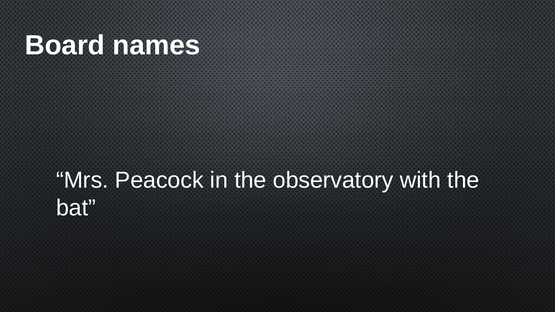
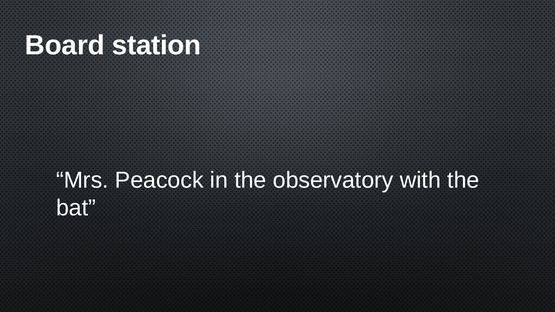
names: names -> station
